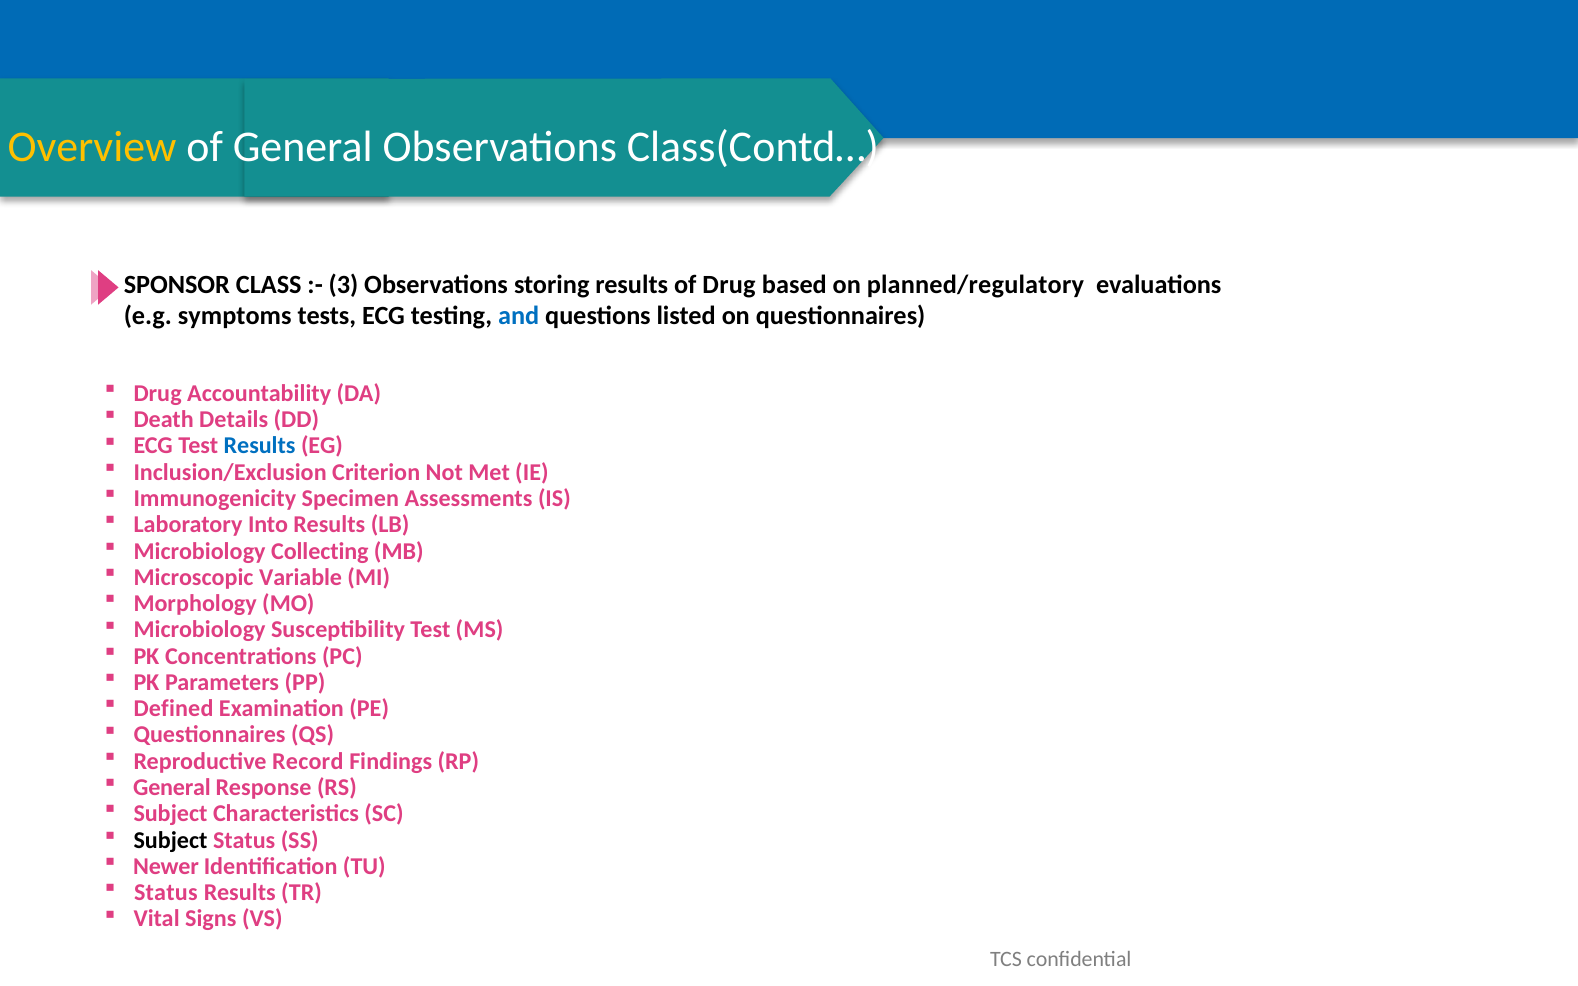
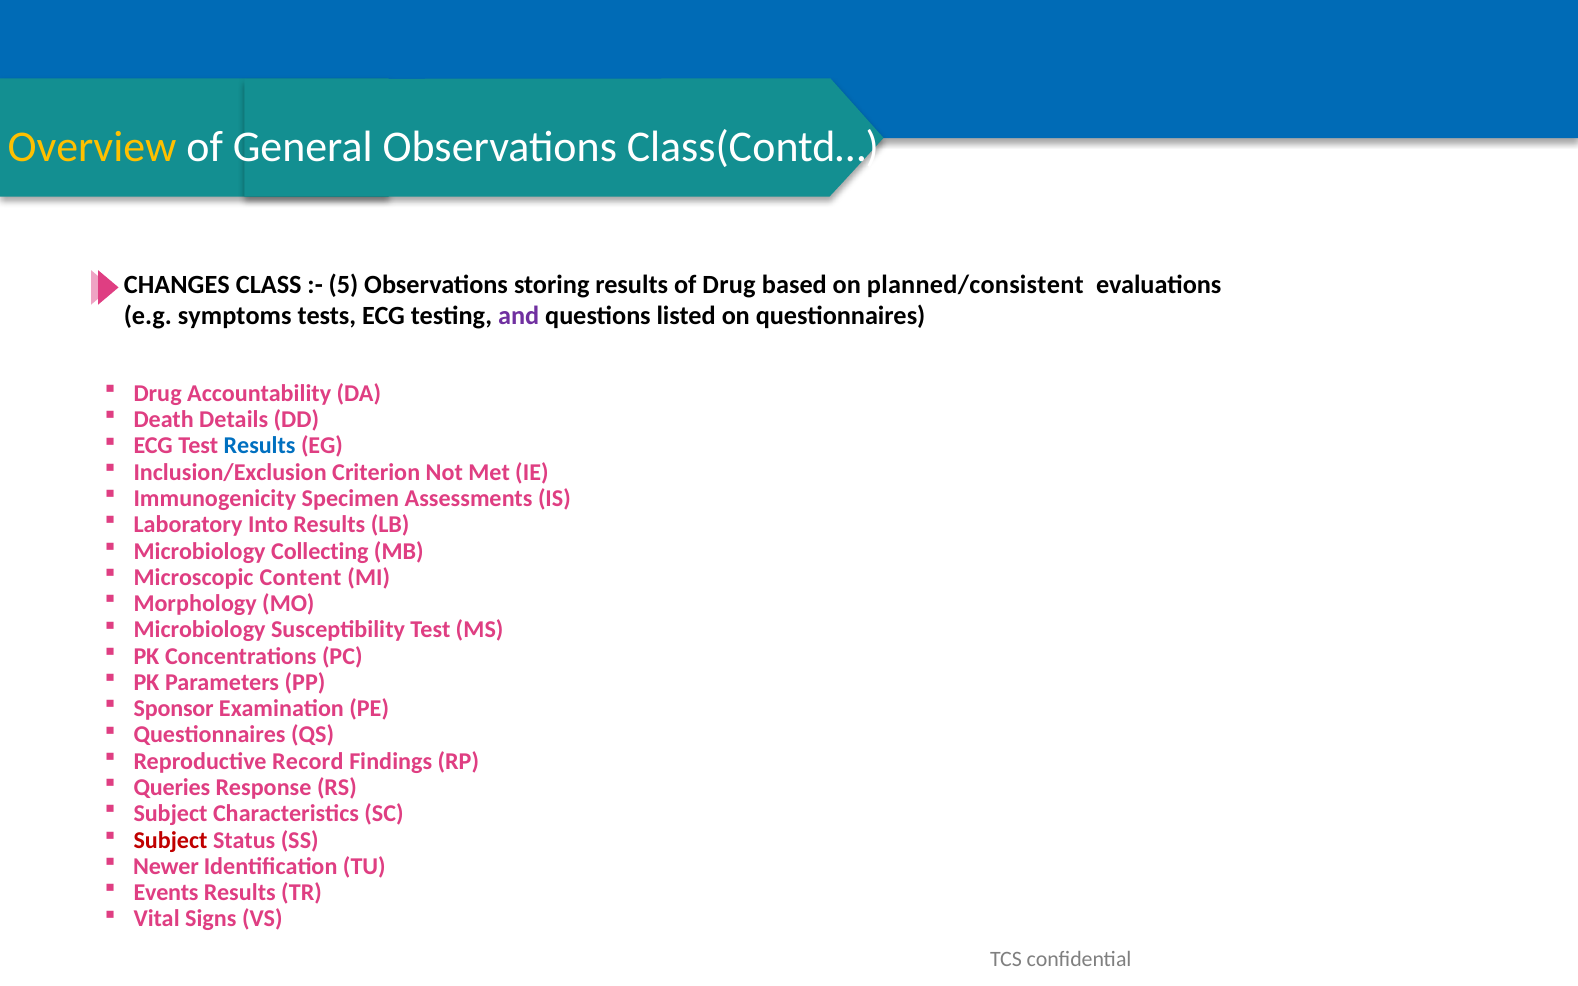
SPONSOR: SPONSOR -> CHANGES
3: 3 -> 5
planned/regulatory: planned/regulatory -> planned/consistent
and colour: blue -> purple
Variable: Variable -> Content
Defined: Defined -> Sponsor
General at (172, 788): General -> Queries
Subject at (171, 840) colour: black -> red
Status at (166, 893): Status -> Events
